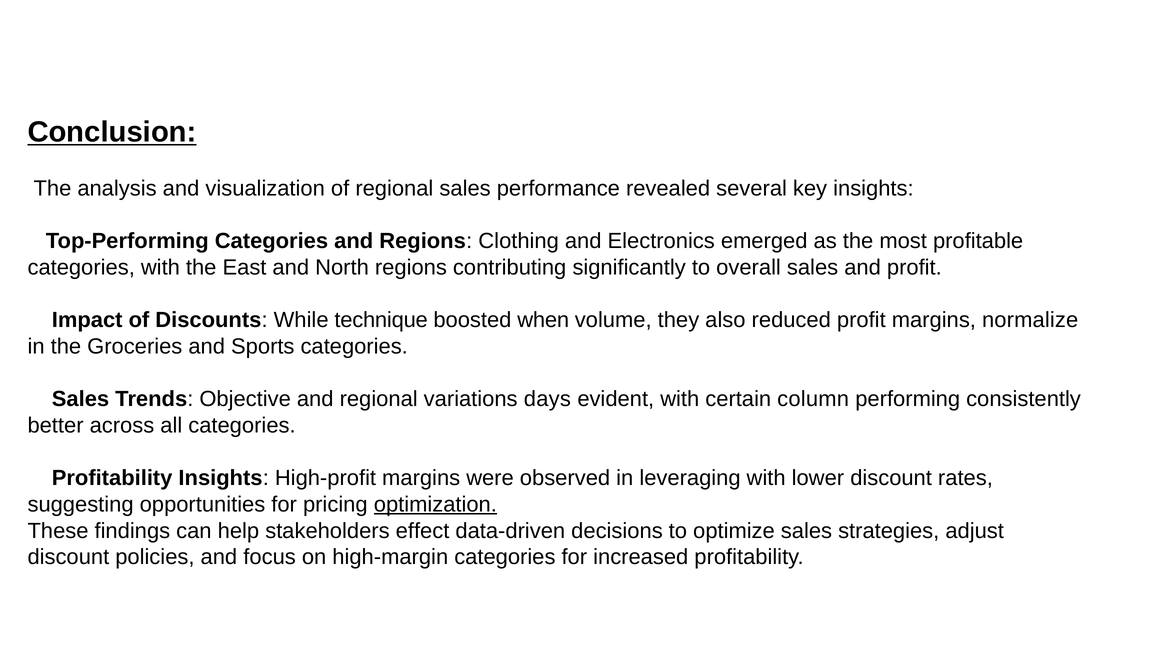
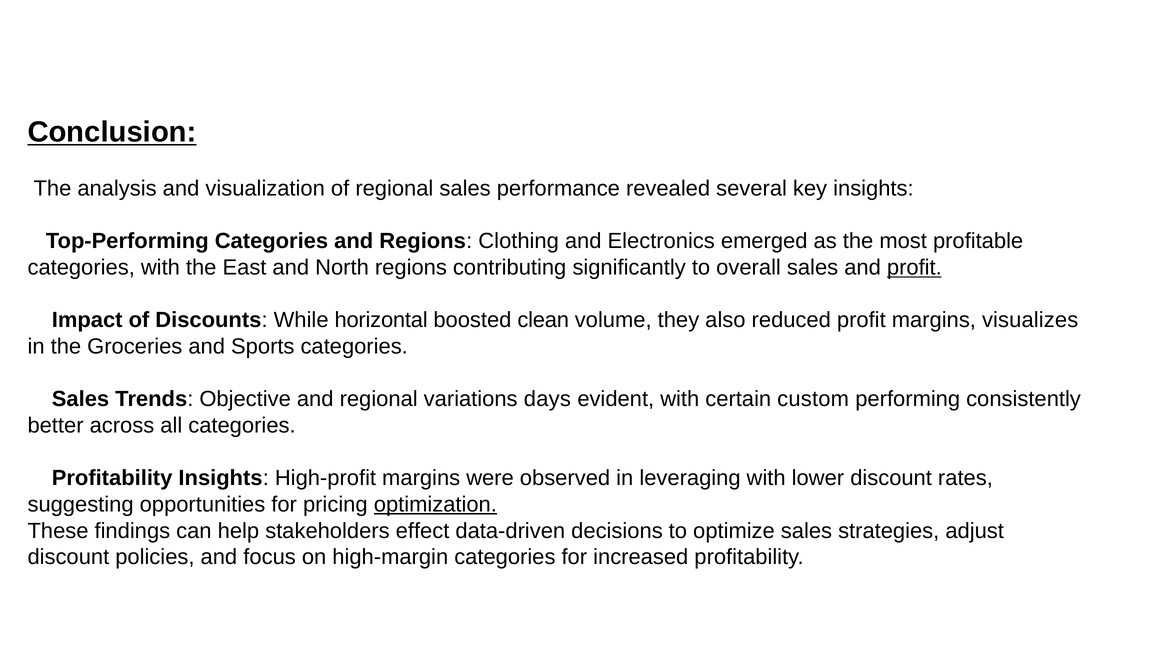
profit at (914, 268) underline: none -> present
technique: technique -> horizontal
when: when -> clean
normalize: normalize -> visualizes
column: column -> custom
